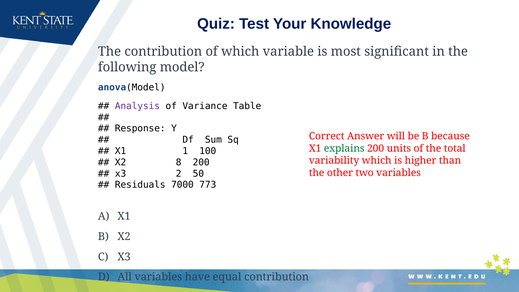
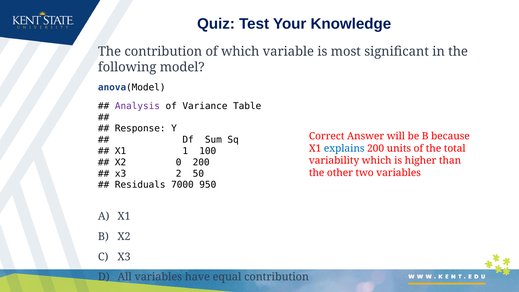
explains colour: green -> blue
8: 8 -> 0
773: 773 -> 950
